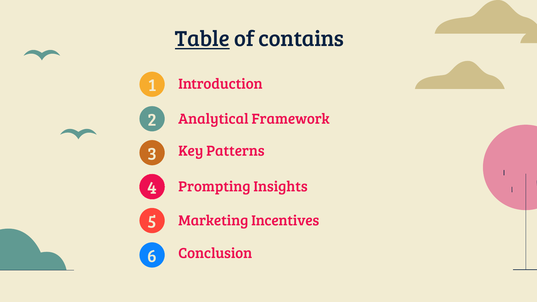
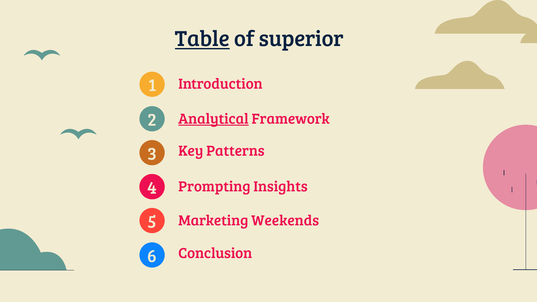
contains: contains -> superior
Analytical underline: none -> present
Incentives: Incentives -> Weekends
